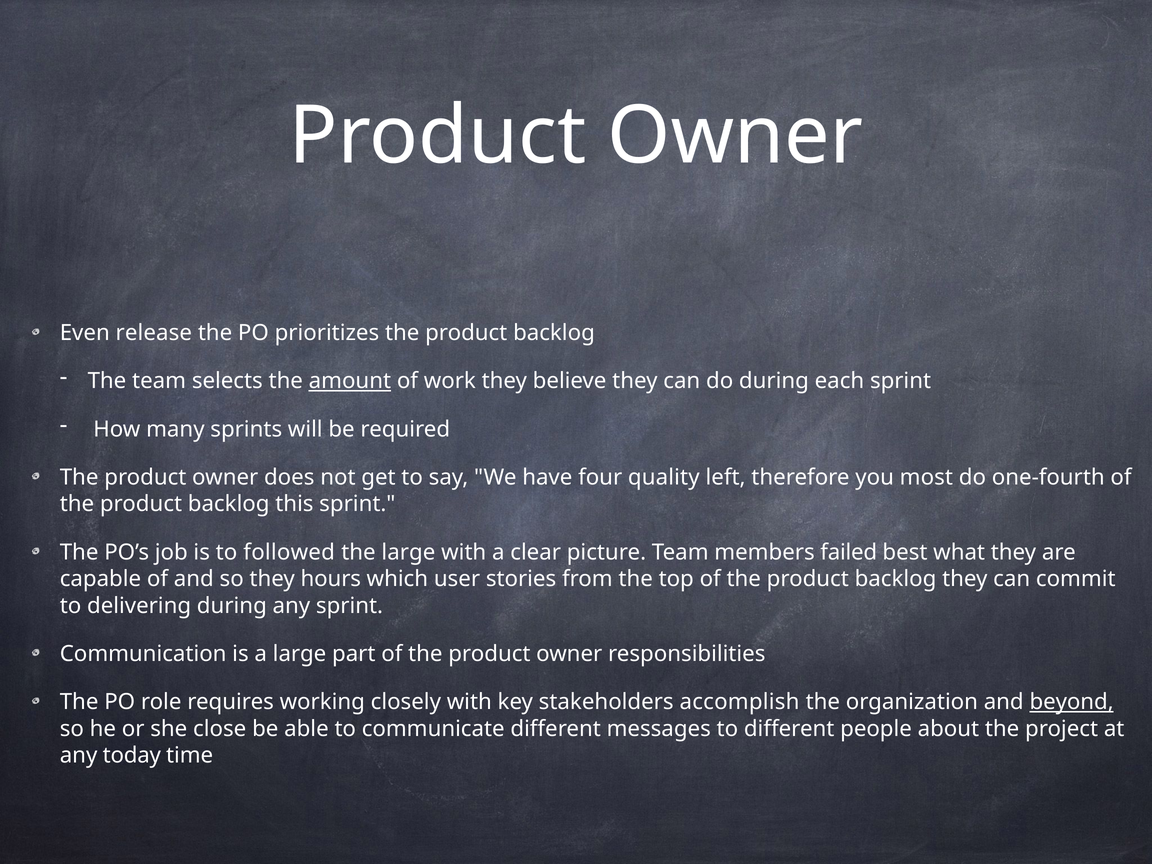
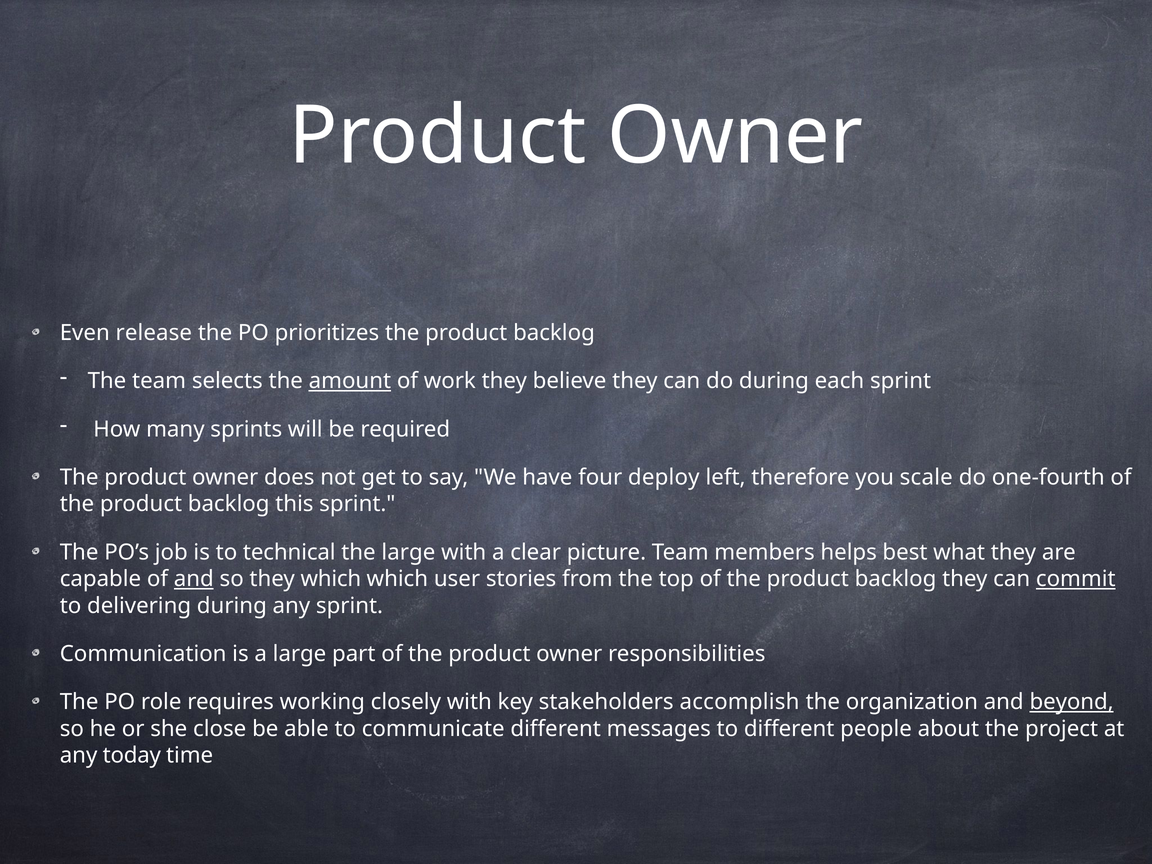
quality: quality -> deploy
most: most -> scale
followed: followed -> technical
failed: failed -> helps
and at (194, 579) underline: none -> present
they hours: hours -> which
commit underline: none -> present
